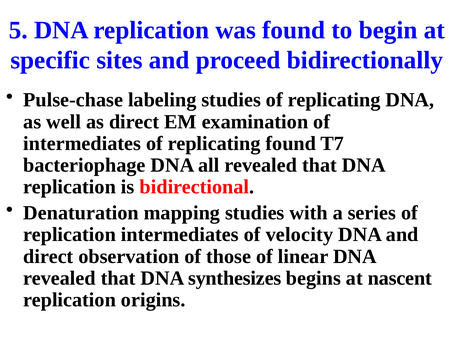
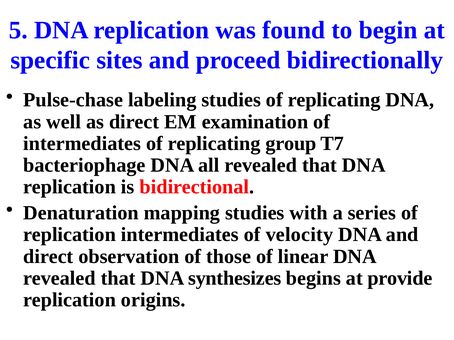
replicating found: found -> group
nascent: nascent -> provide
